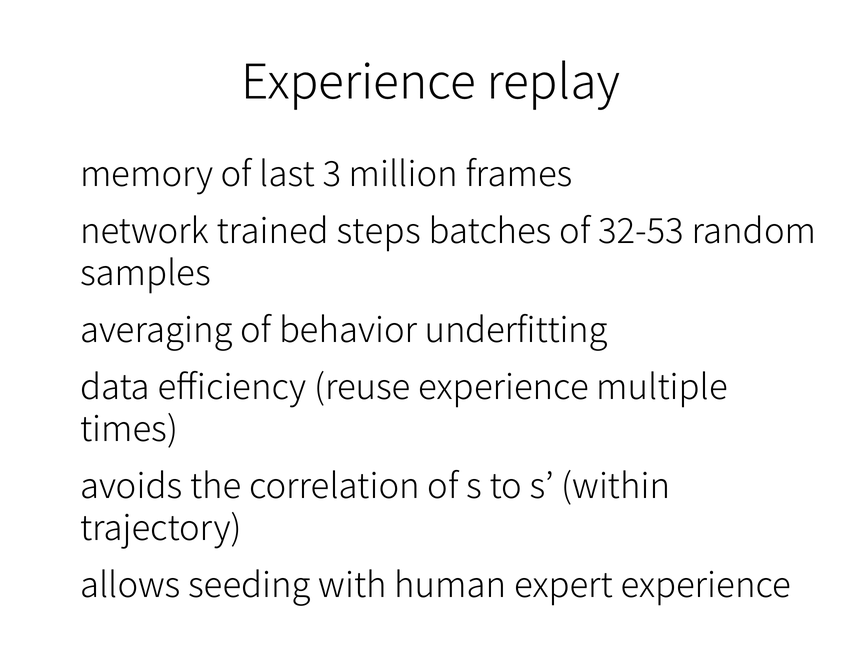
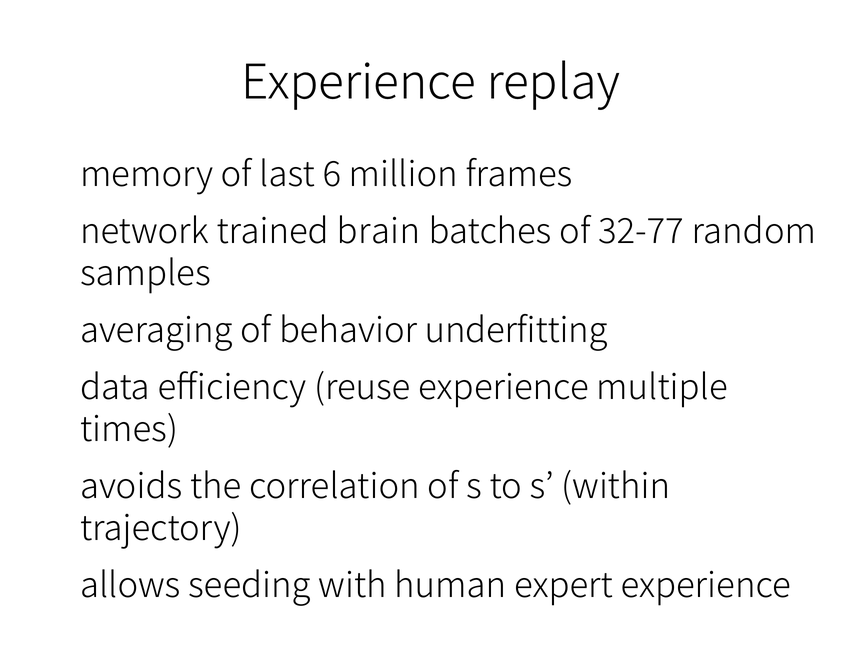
3: 3 -> 6
steps: steps -> brain
32-53: 32-53 -> 32-77
